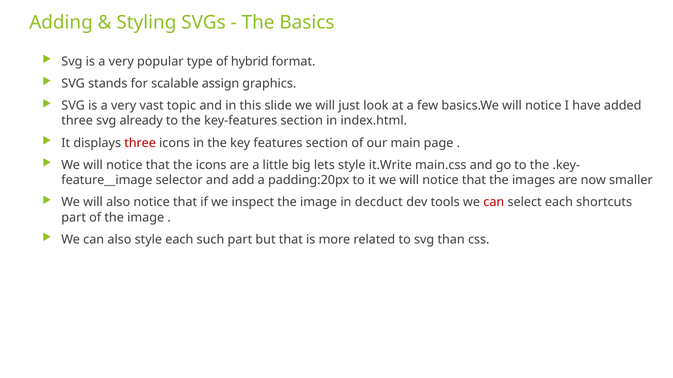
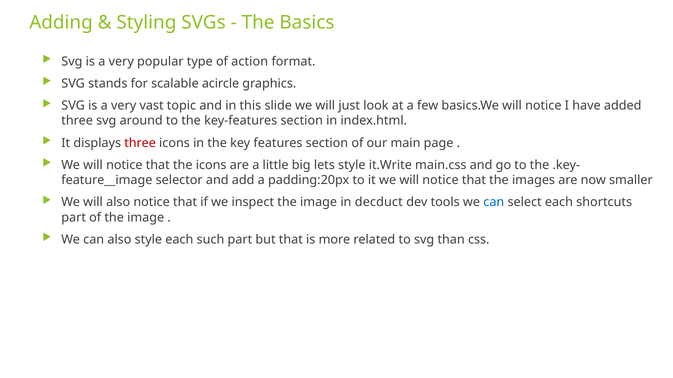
hybrid: hybrid -> action
assign: assign -> acircle
already: already -> around
can at (494, 203) colour: red -> blue
